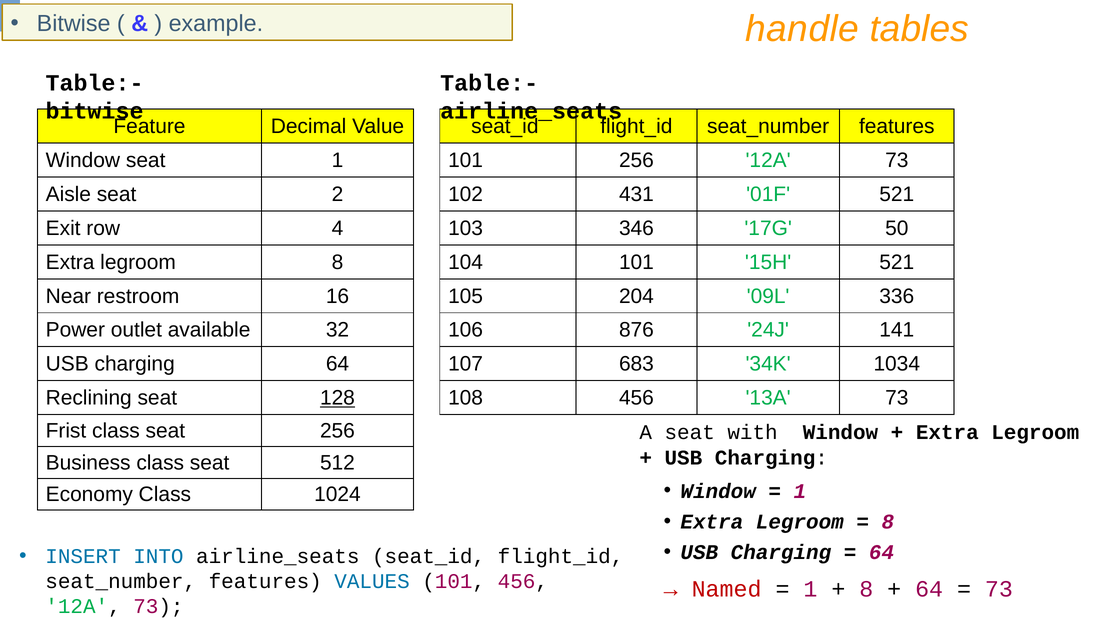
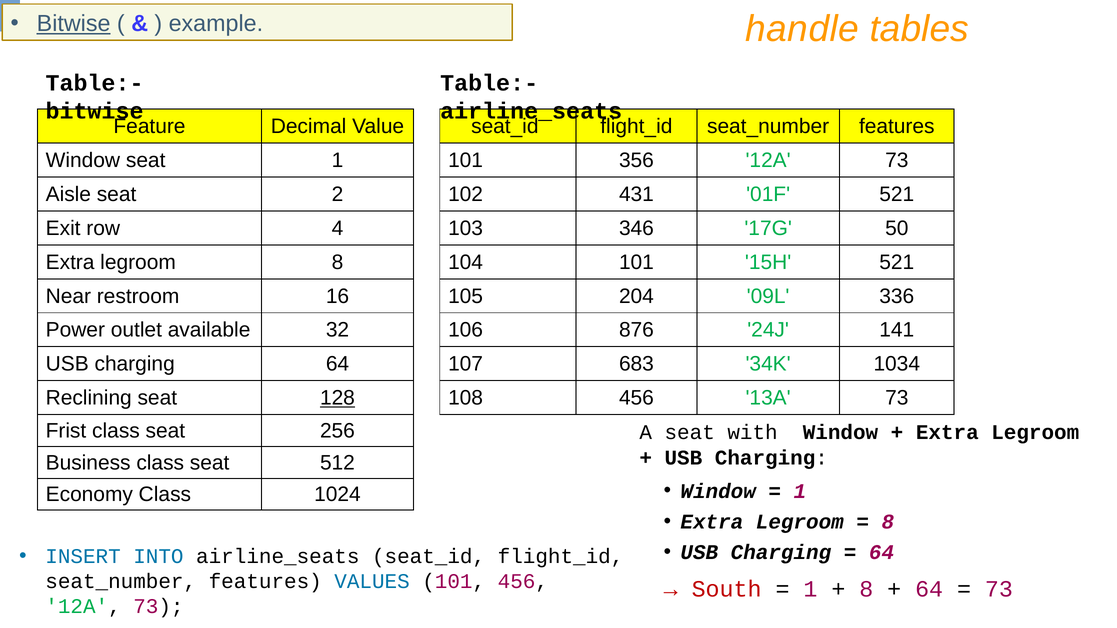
Bitwise at (74, 24) underline: none -> present
101 256: 256 -> 356
Named: Named -> South
